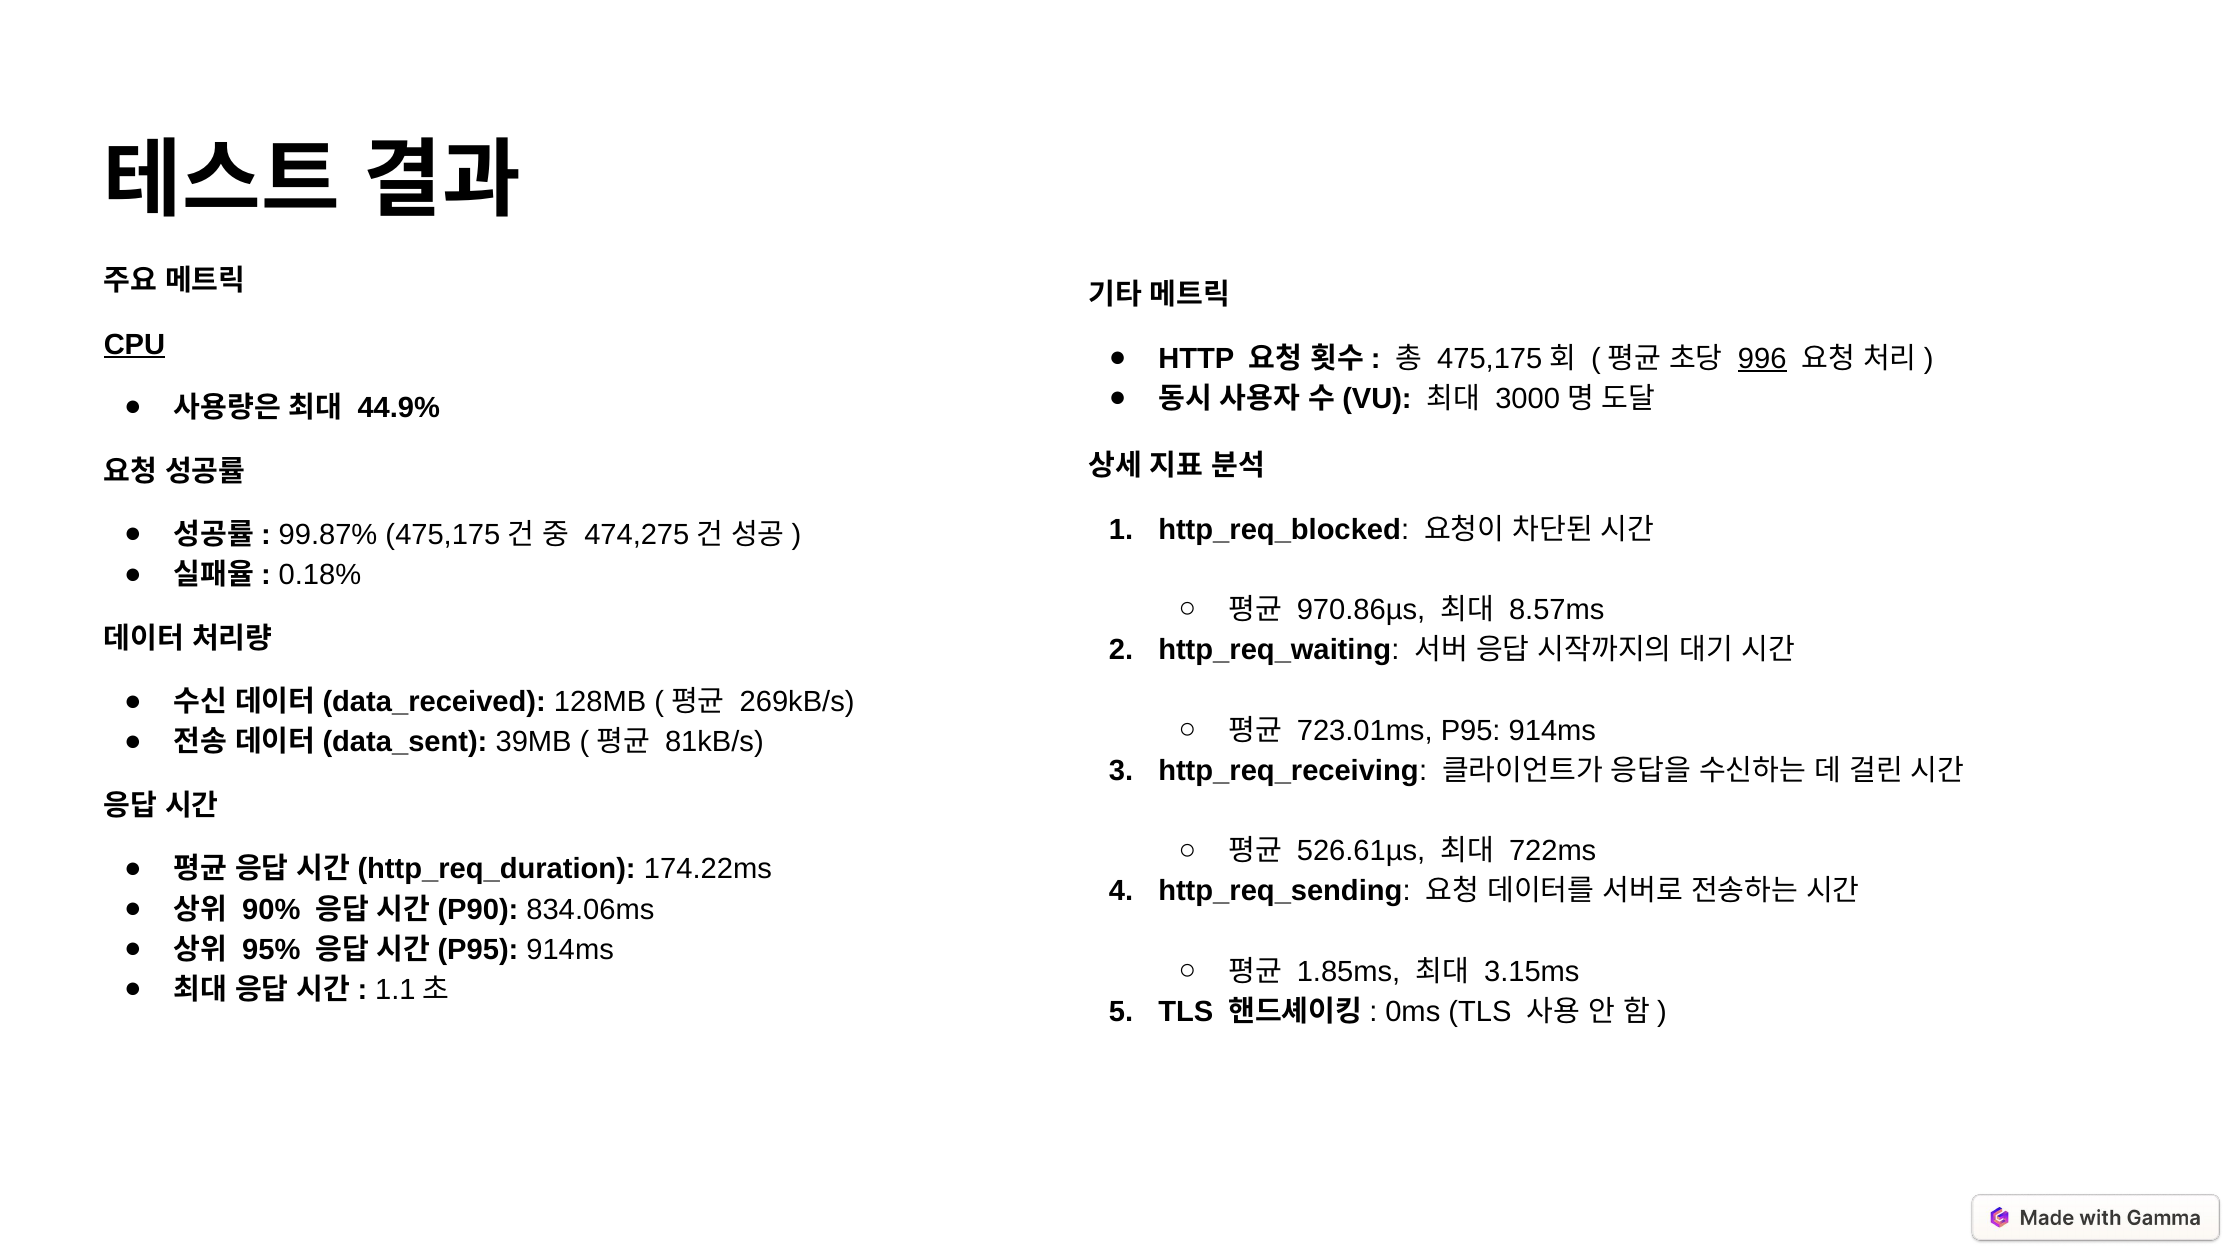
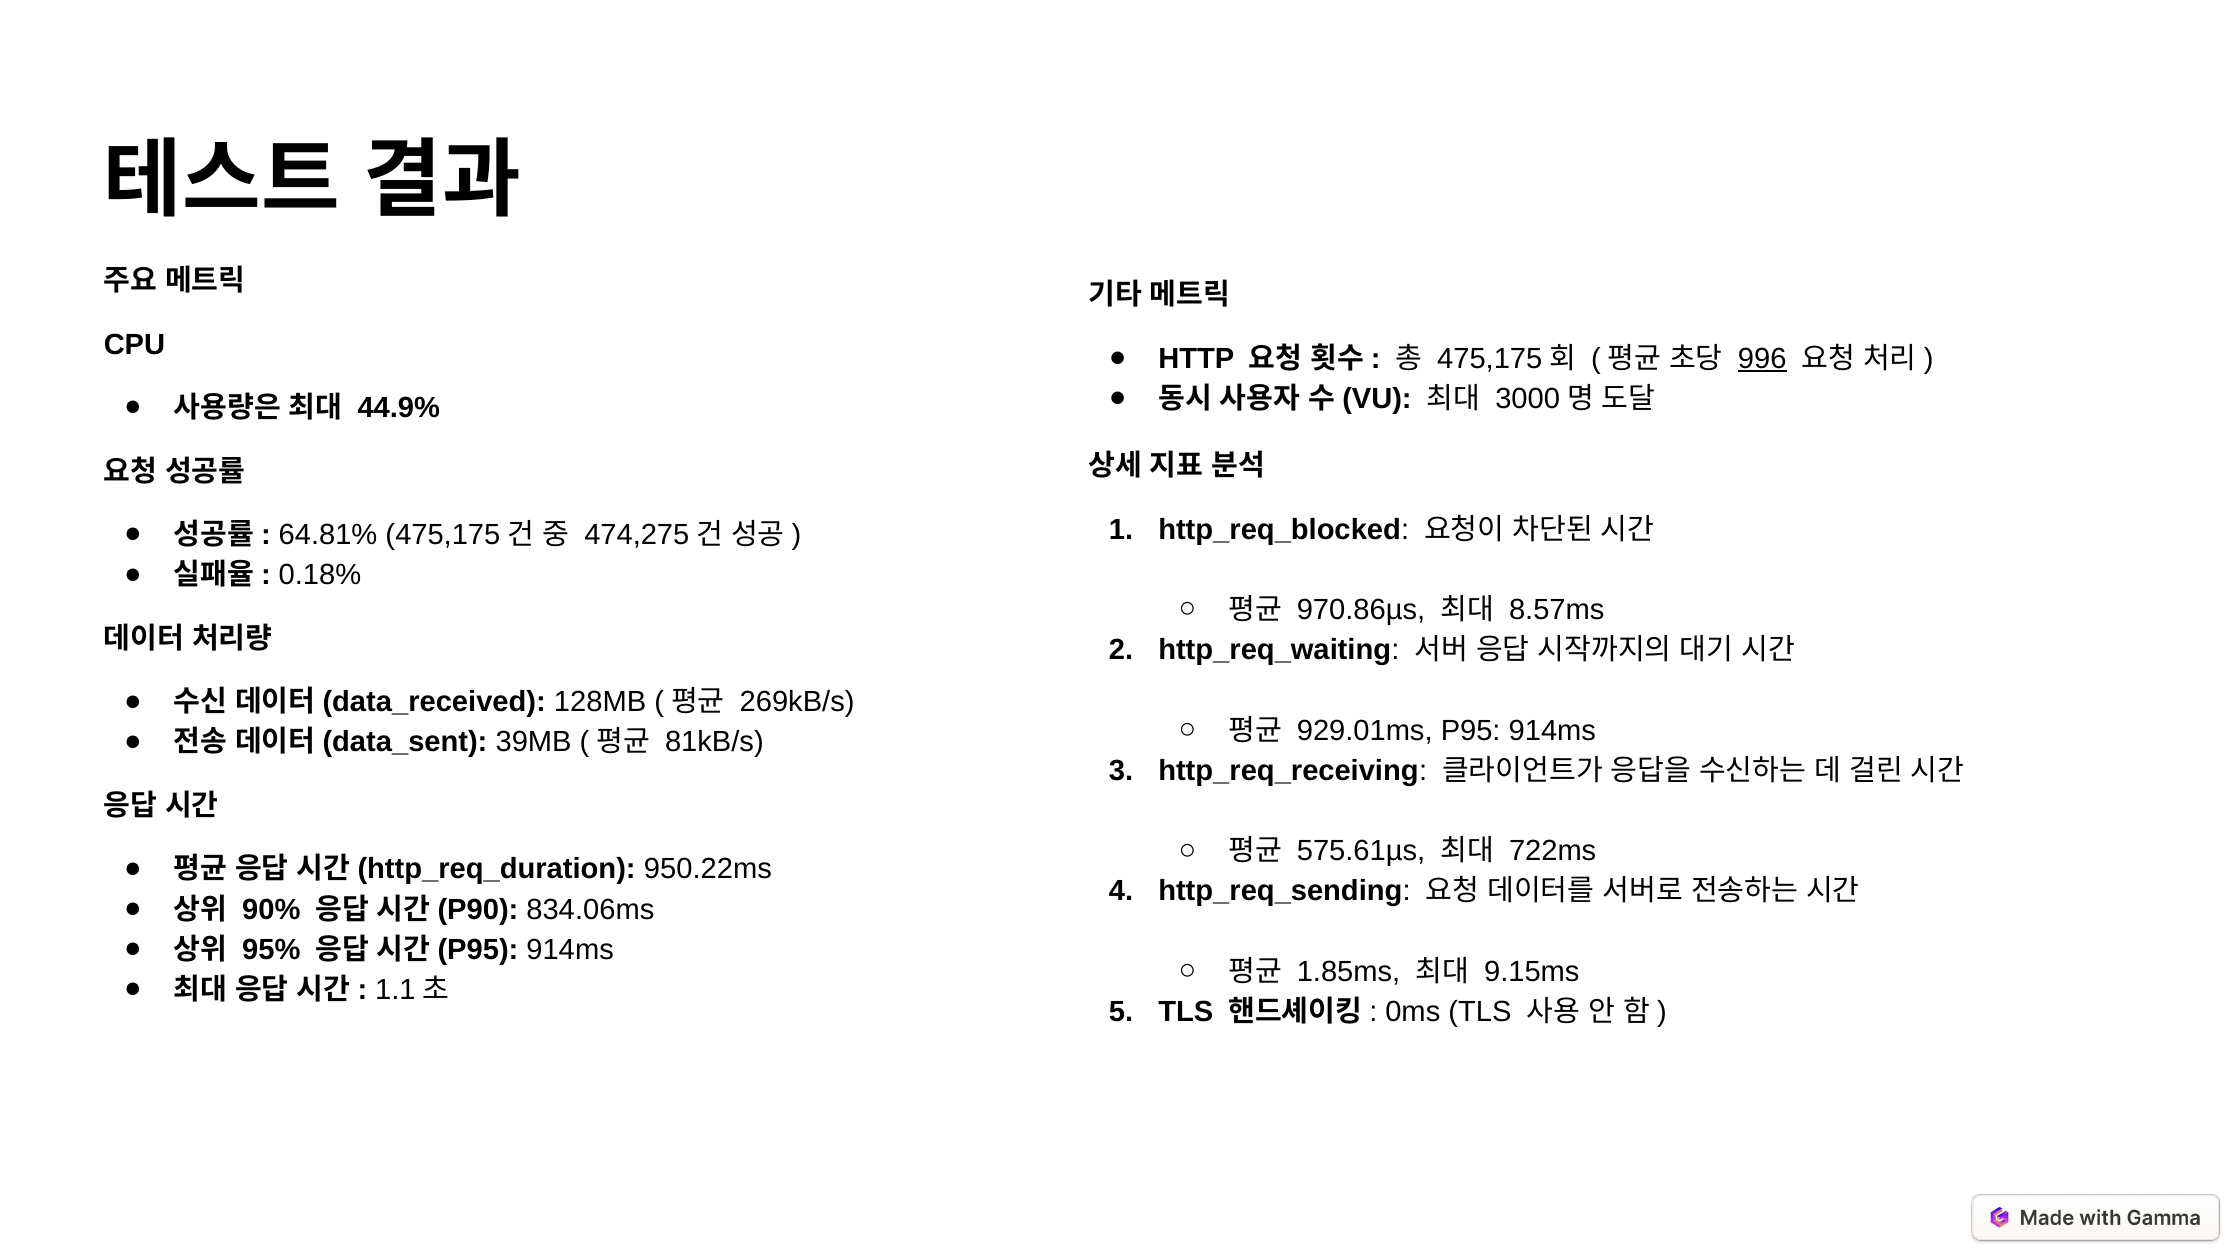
CPU underline: present -> none
99.87%: 99.87% -> 64.81%
723.01ms: 723.01ms -> 929.01ms
526.61µs: 526.61µs -> 575.61µs
174.22ms: 174.22ms -> 950.22ms
3.15ms: 3.15ms -> 9.15ms
